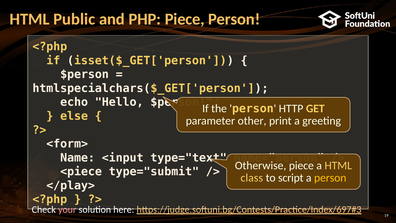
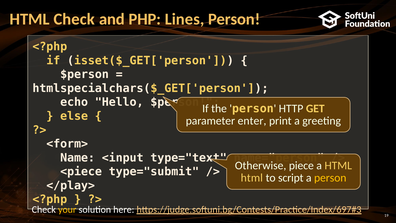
HTML Public: Public -> Check
PHP Piece: Piece -> Lines
other: other -> enter
class at (252, 178): class -> html
your colour: pink -> yellow
